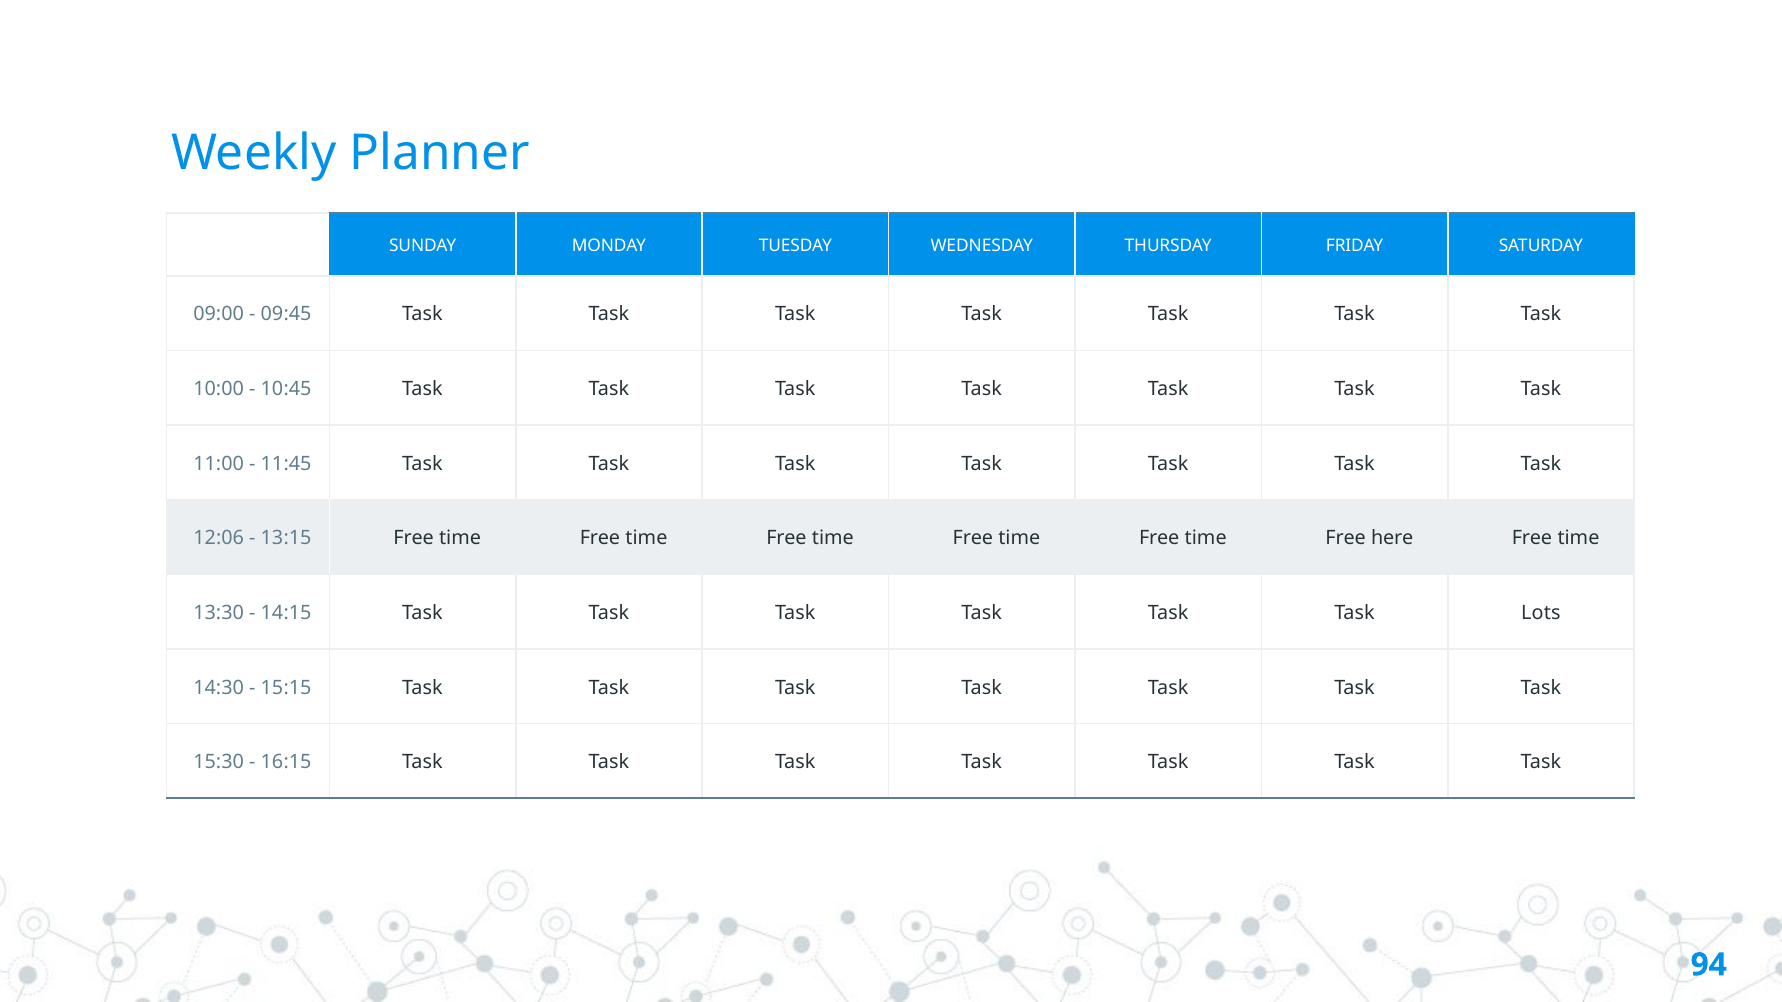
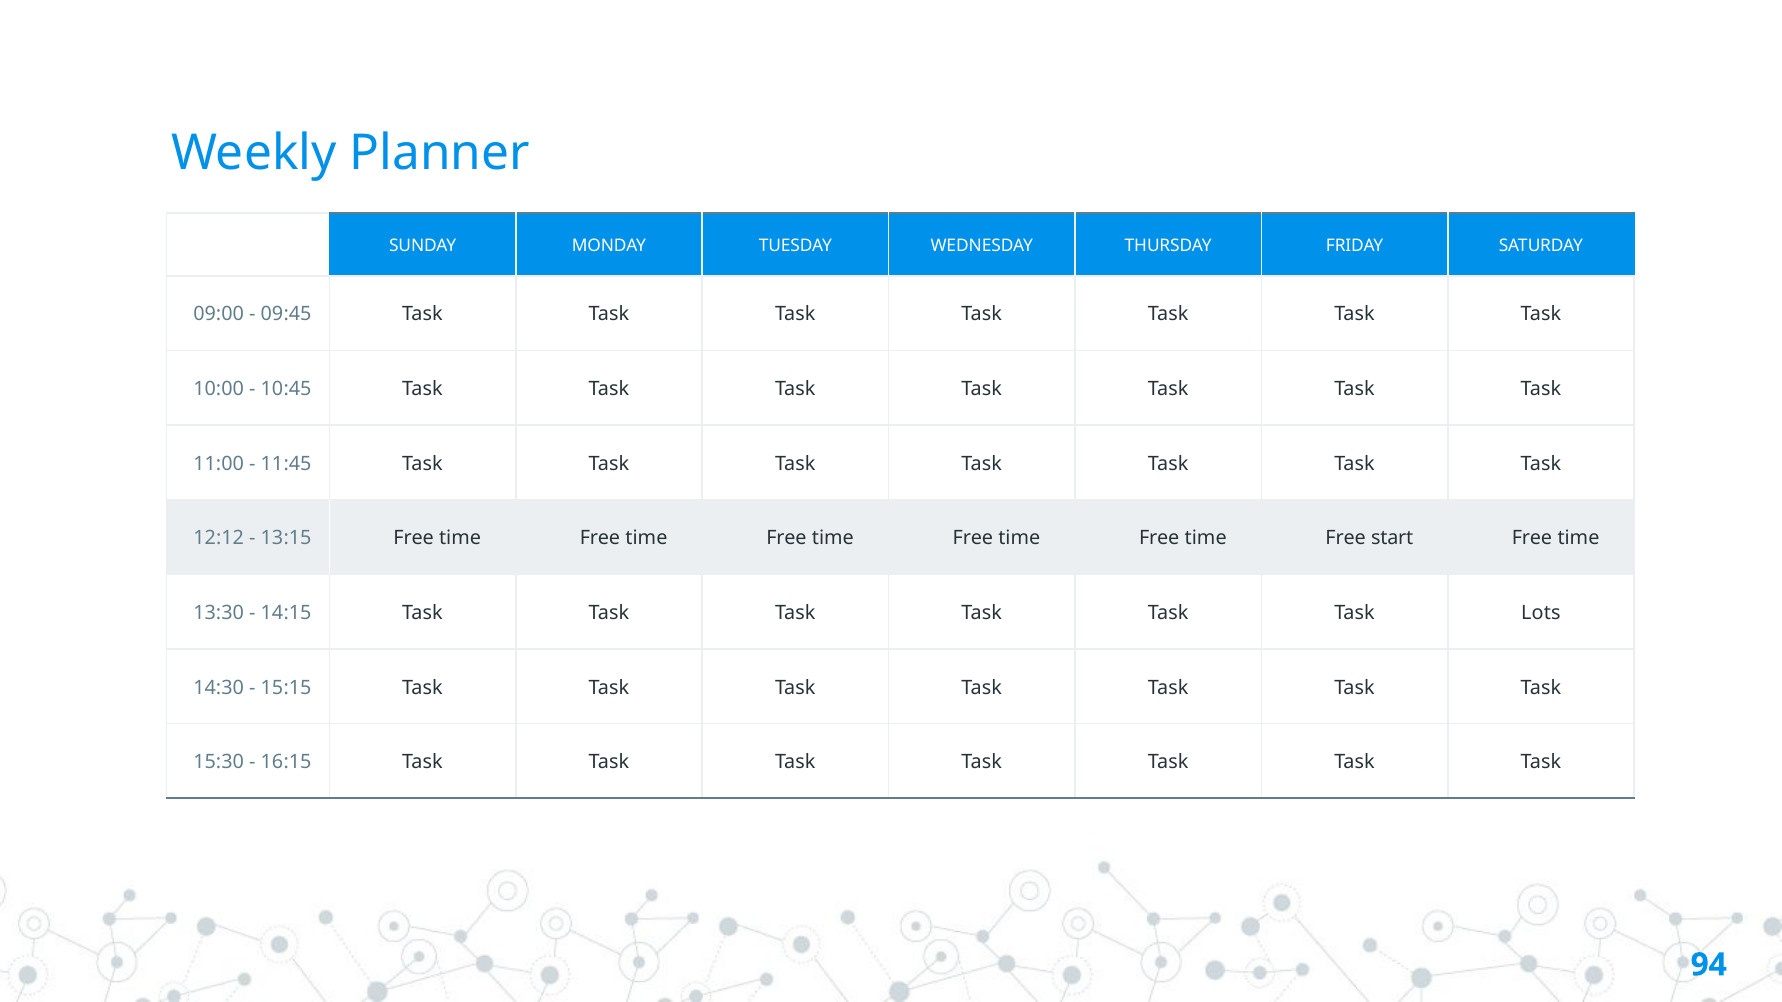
12:06: 12:06 -> 12:12
here: here -> start
